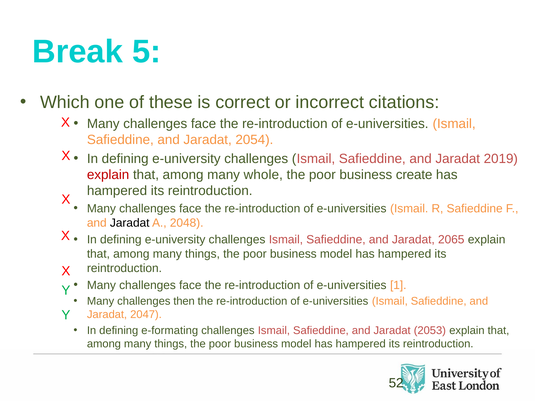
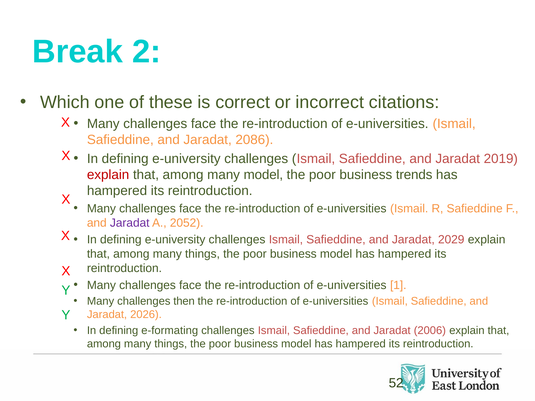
5: 5 -> 2
2054: 2054 -> 2086
many whole: whole -> model
create: create -> trends
Jaradat at (130, 223) colour: black -> purple
2048: 2048 -> 2052
2065: 2065 -> 2029
2047: 2047 -> 2026
2053: 2053 -> 2006
